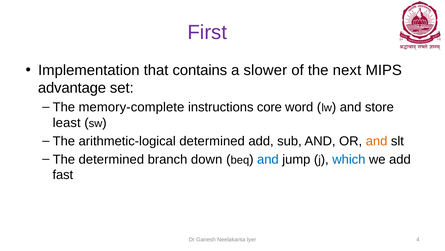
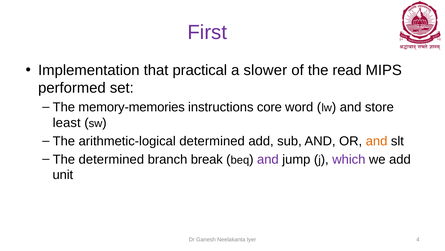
contains: contains -> practical
next: next -> read
advantage: advantage -> performed
memory-complete: memory-complete -> memory-memories
down: down -> break
and at (268, 159) colour: blue -> purple
which colour: blue -> purple
fast: fast -> unit
